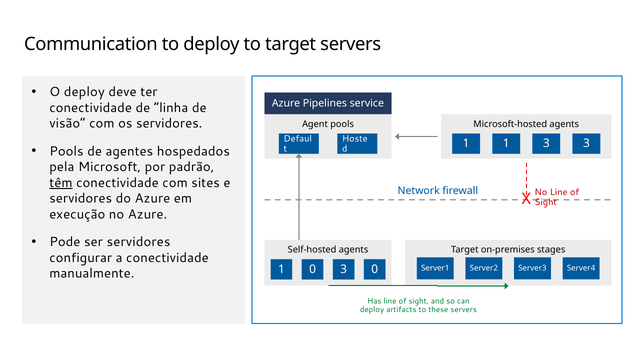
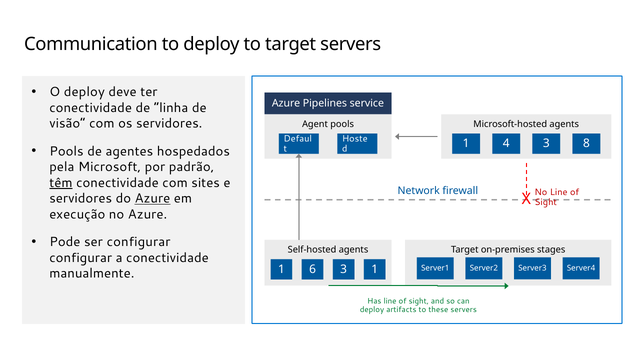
1 1: 1 -> 4
3 3: 3 -> 8
Azure at (152, 199) underline: none -> present
ser servidores: servidores -> configurar
1 0: 0 -> 6
3 0: 0 -> 1
